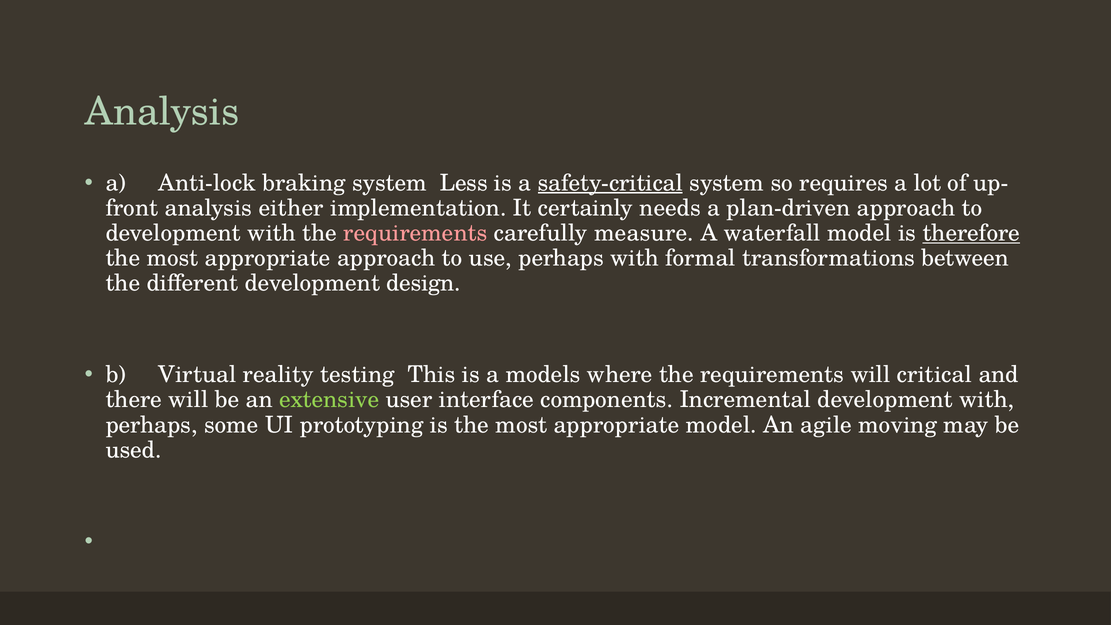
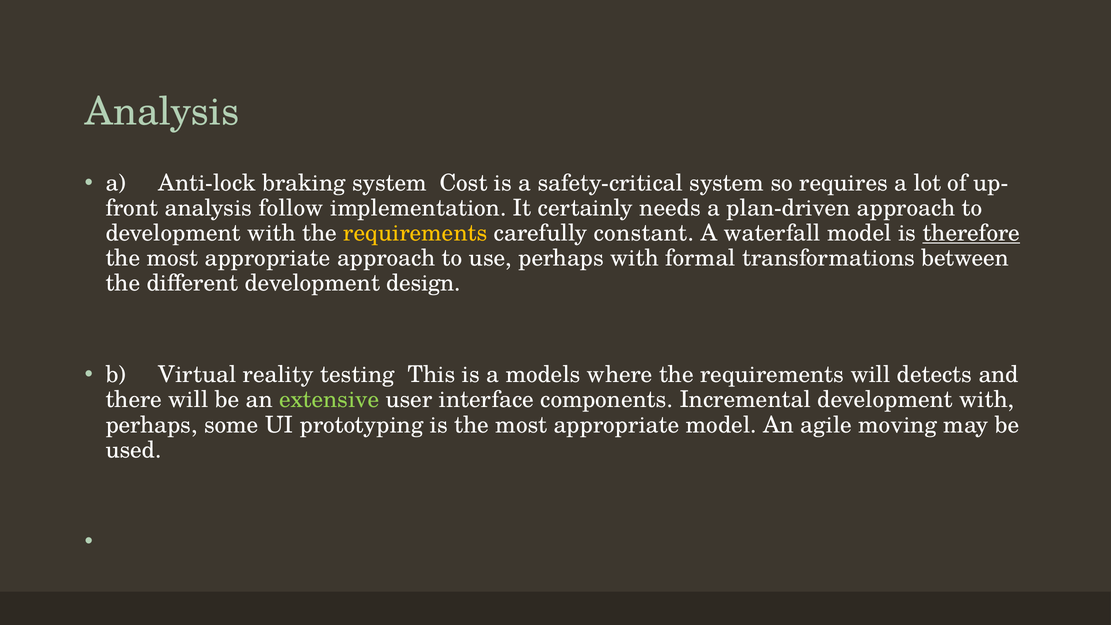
Less: Less -> Cost
safety-critical underline: present -> none
either: either -> follow
requirements at (415, 233) colour: pink -> yellow
measure: measure -> constant
critical: critical -> detects
